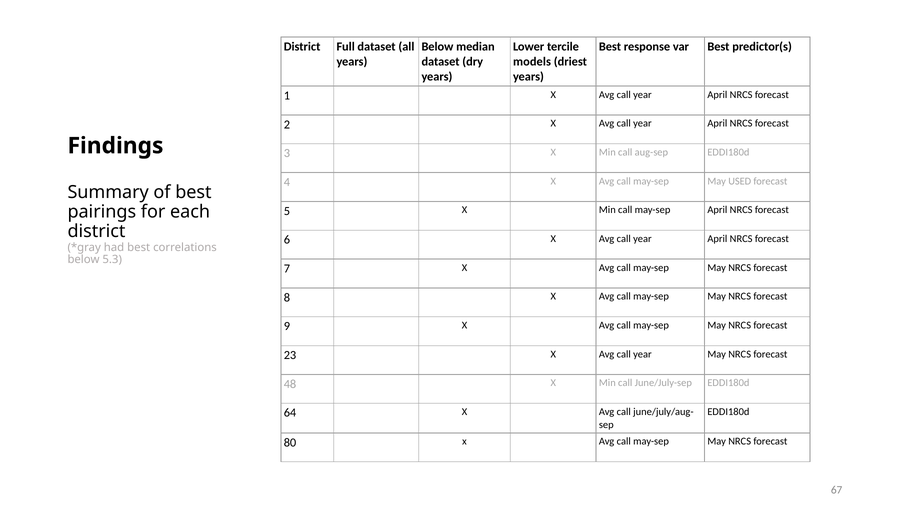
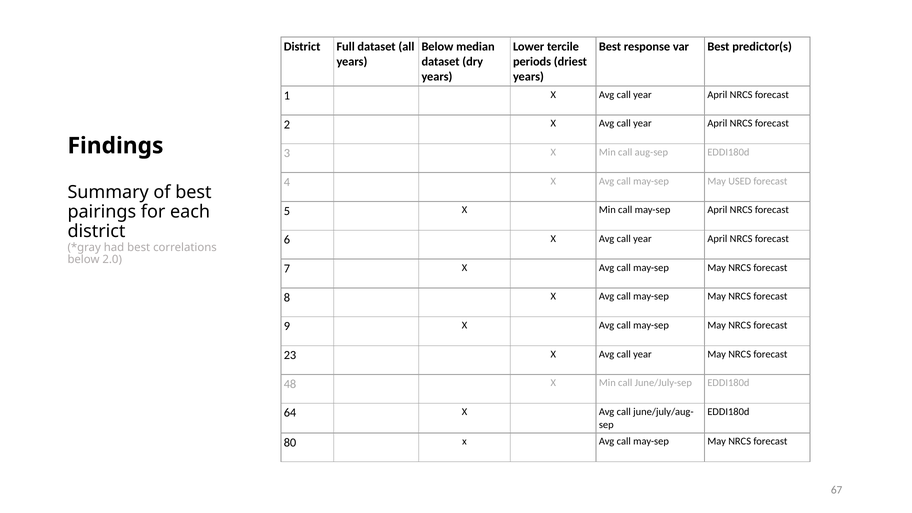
models: models -> periods
5.3: 5.3 -> 2.0
